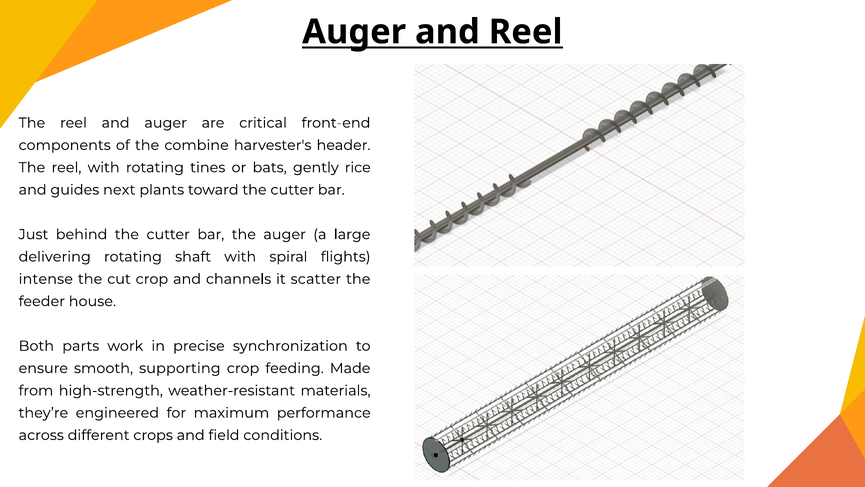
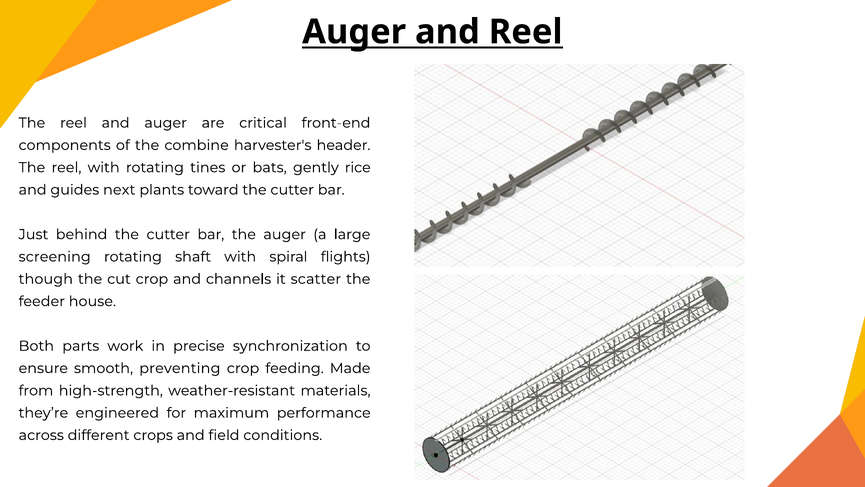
delivering: delivering -> screening
intense: intense -> though
supporting: supporting -> preventing
